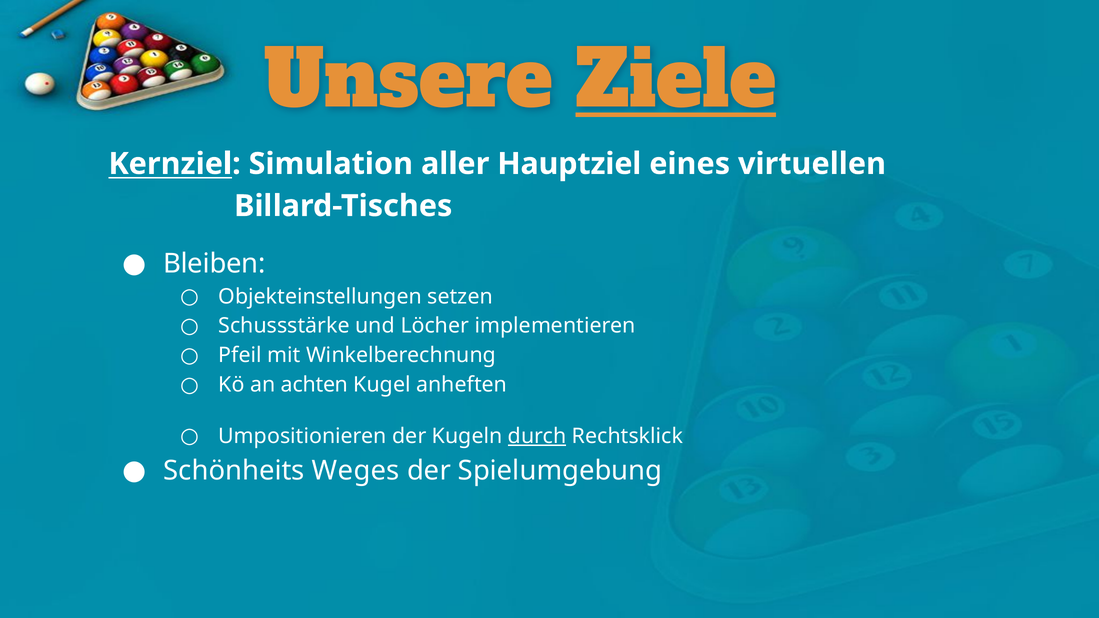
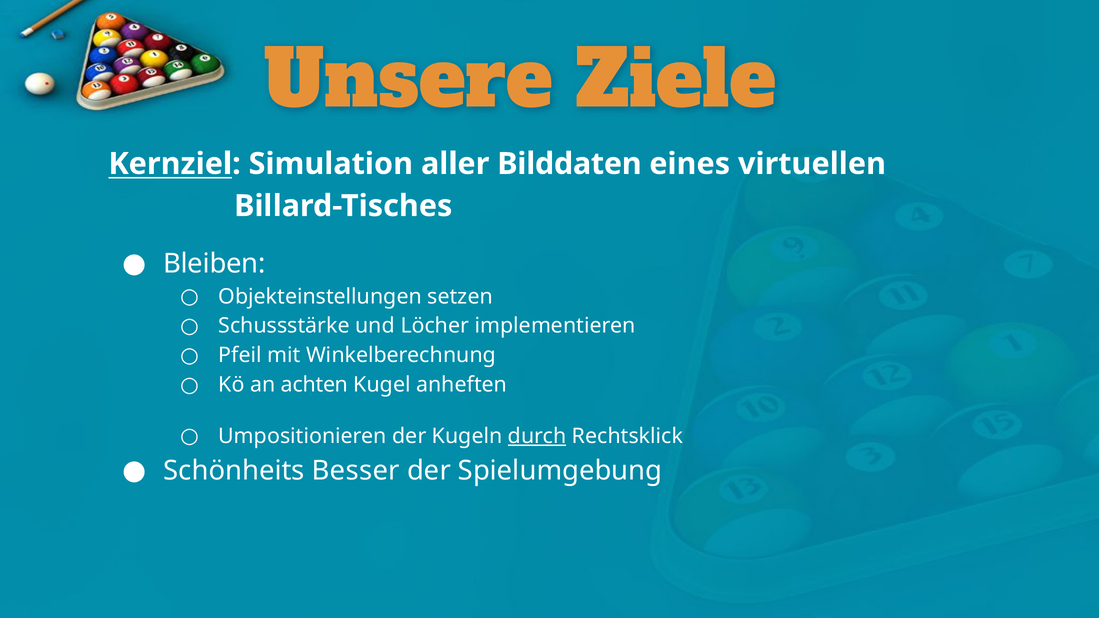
Ziele underline: present -> none
Hauptziel: Hauptziel -> Bilddaten
Weges: Weges -> Besser
